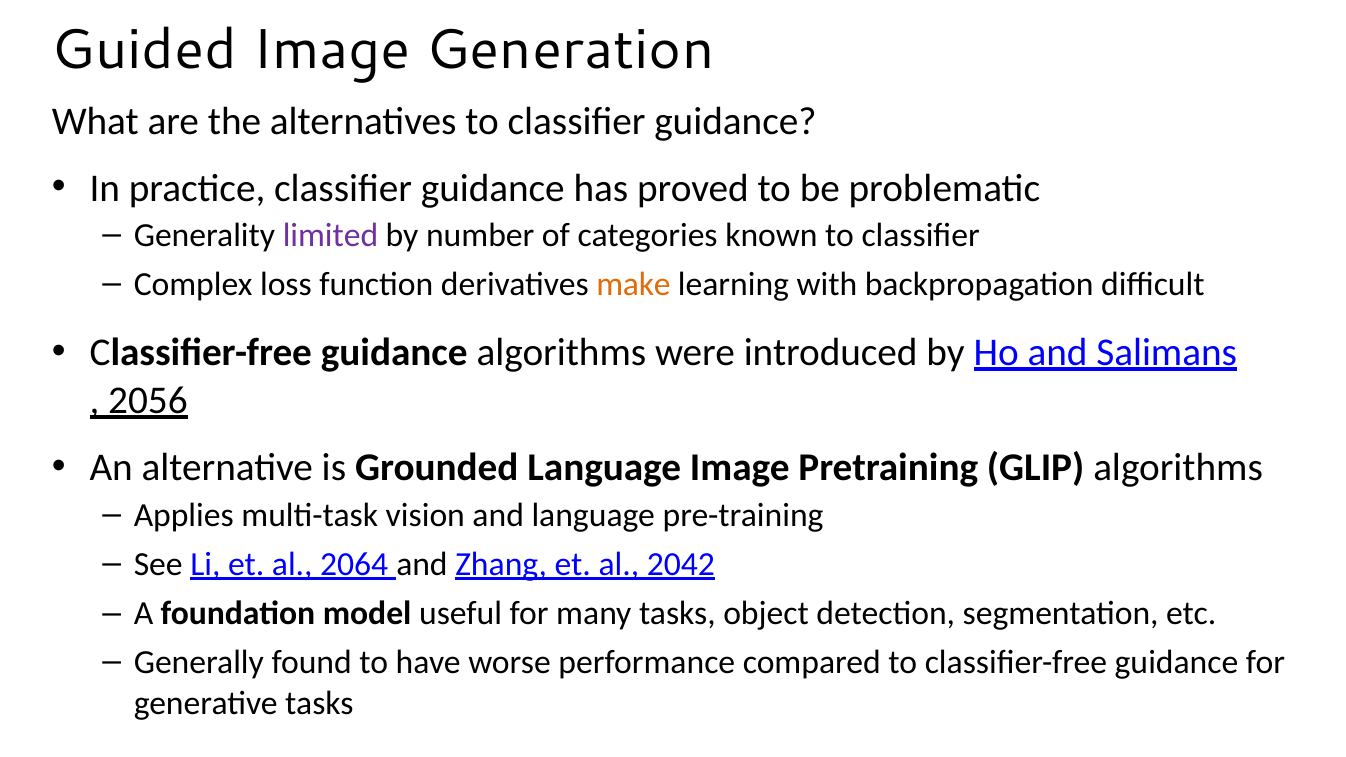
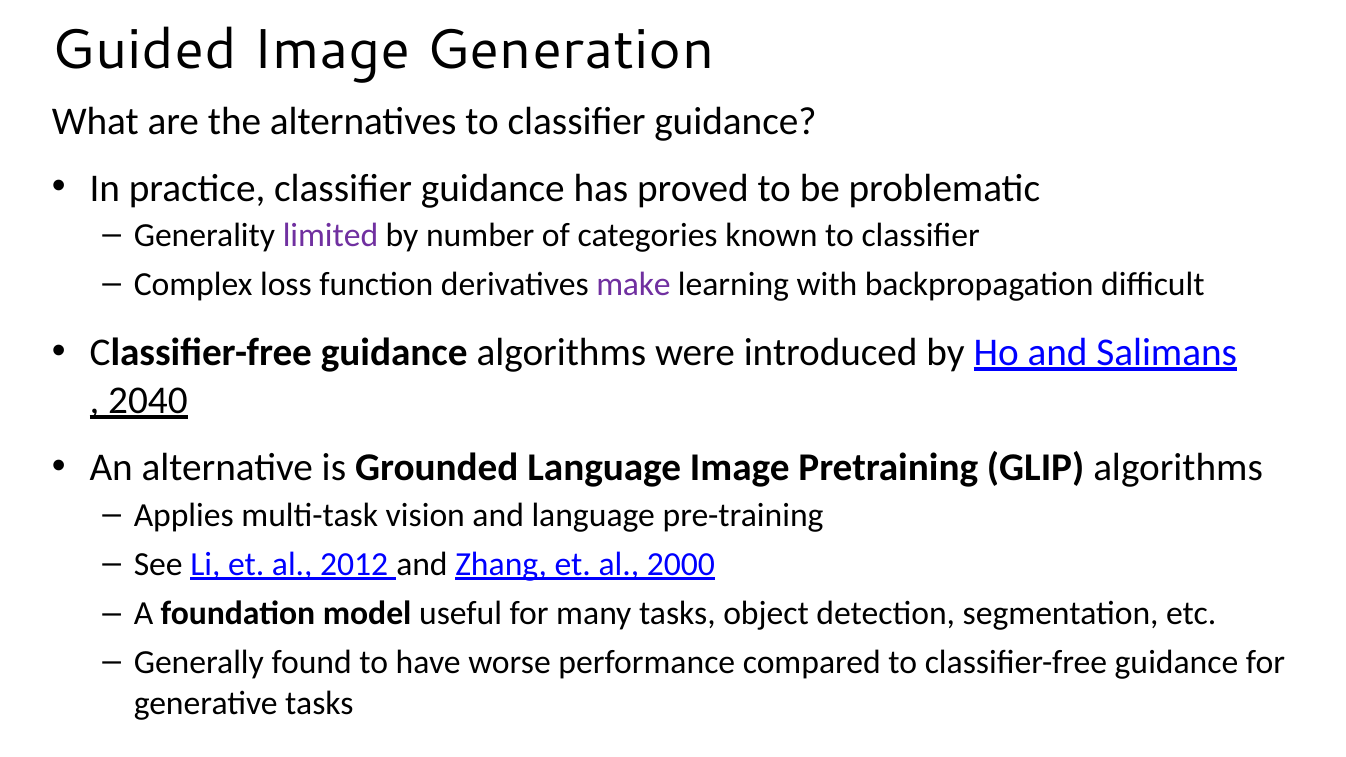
make colour: orange -> purple
2056: 2056 -> 2040
2064: 2064 -> 2012
2042: 2042 -> 2000
